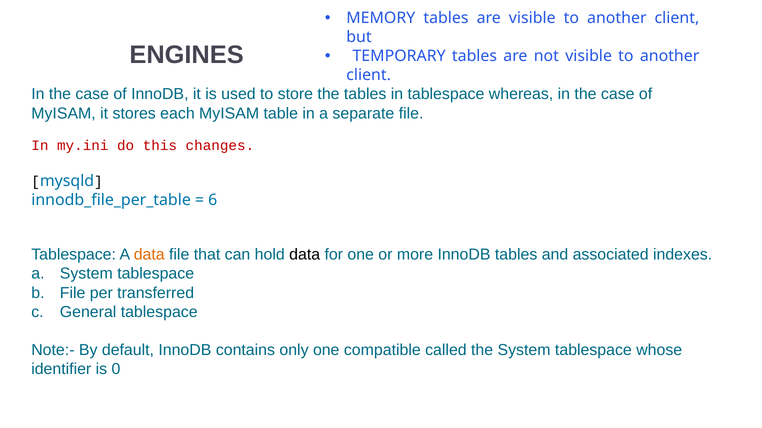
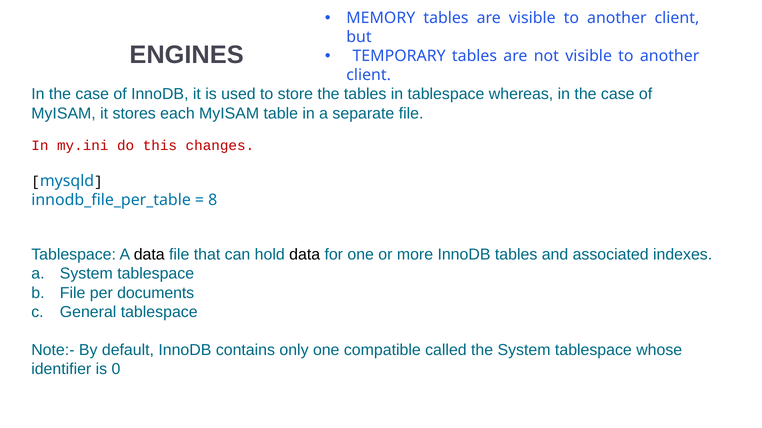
6: 6 -> 8
data at (149, 255) colour: orange -> black
transferred: transferred -> documents
